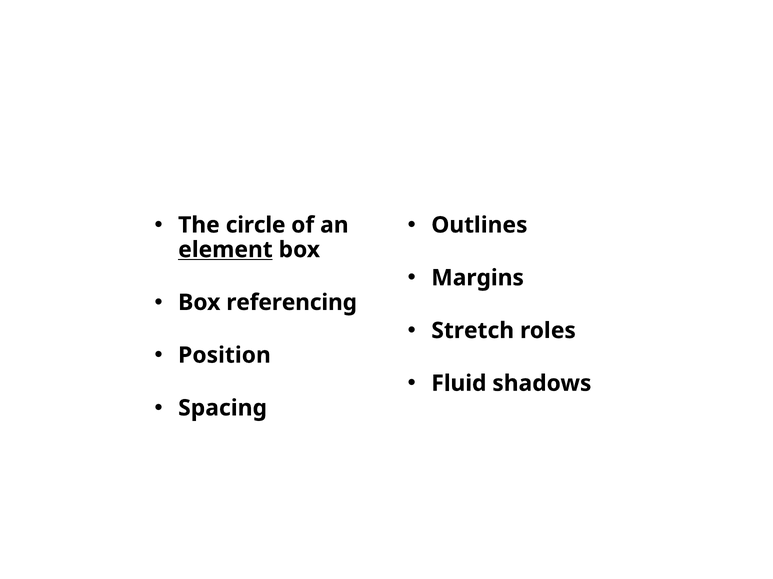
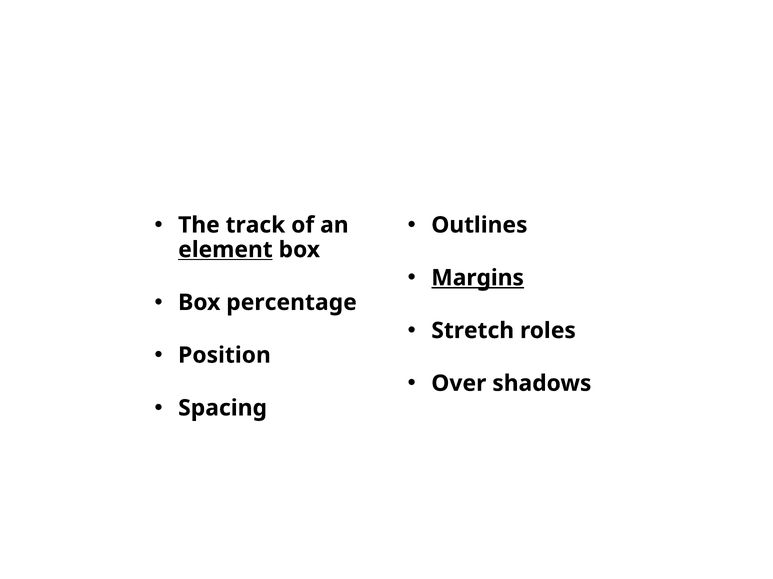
circle: circle -> track
Margins underline: none -> present
referencing: referencing -> percentage
Fluid: Fluid -> Over
